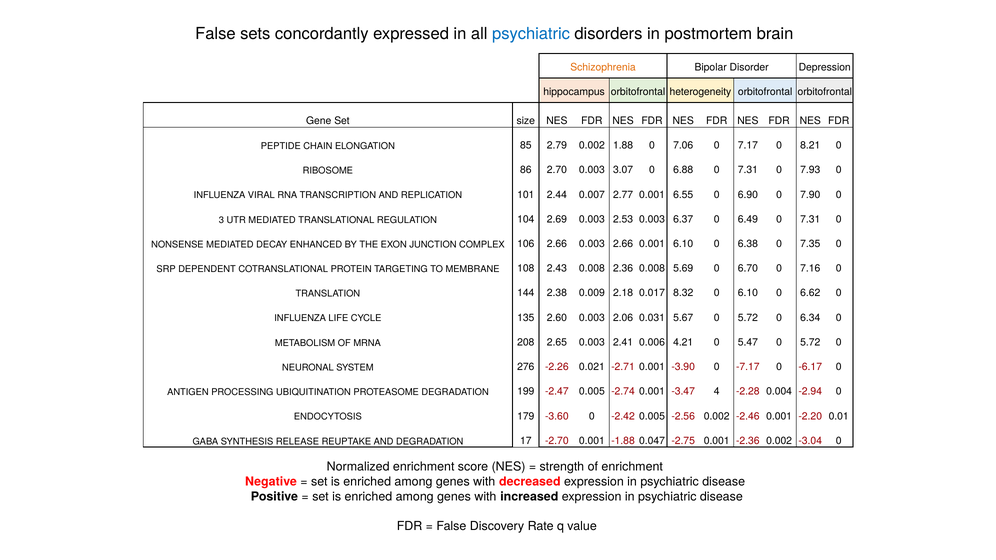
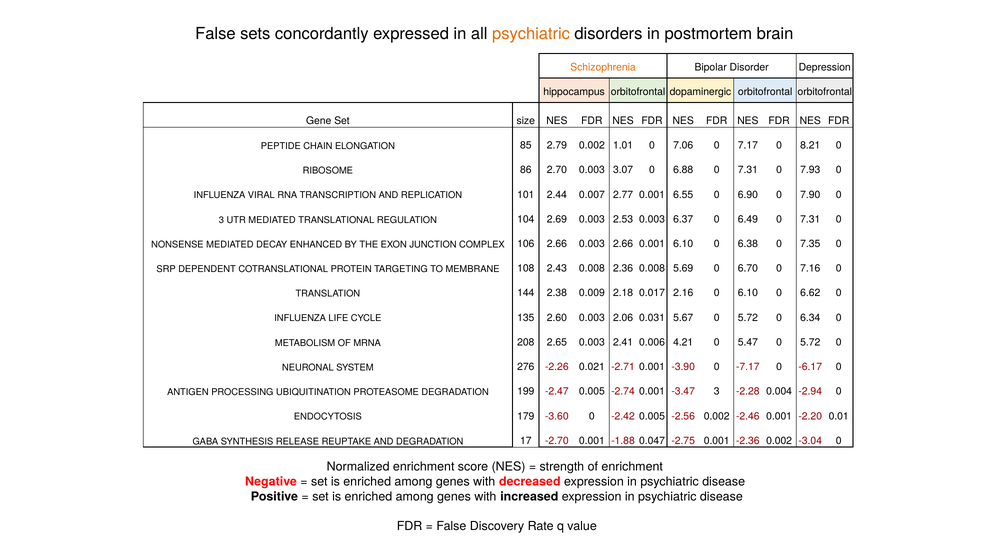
psychiatric at (531, 34) colour: blue -> orange
heterogeneity: heterogeneity -> dopaminergic
1.88: 1.88 -> 1.01
8.32: 8.32 -> 2.16
-3.47 4: 4 -> 3
